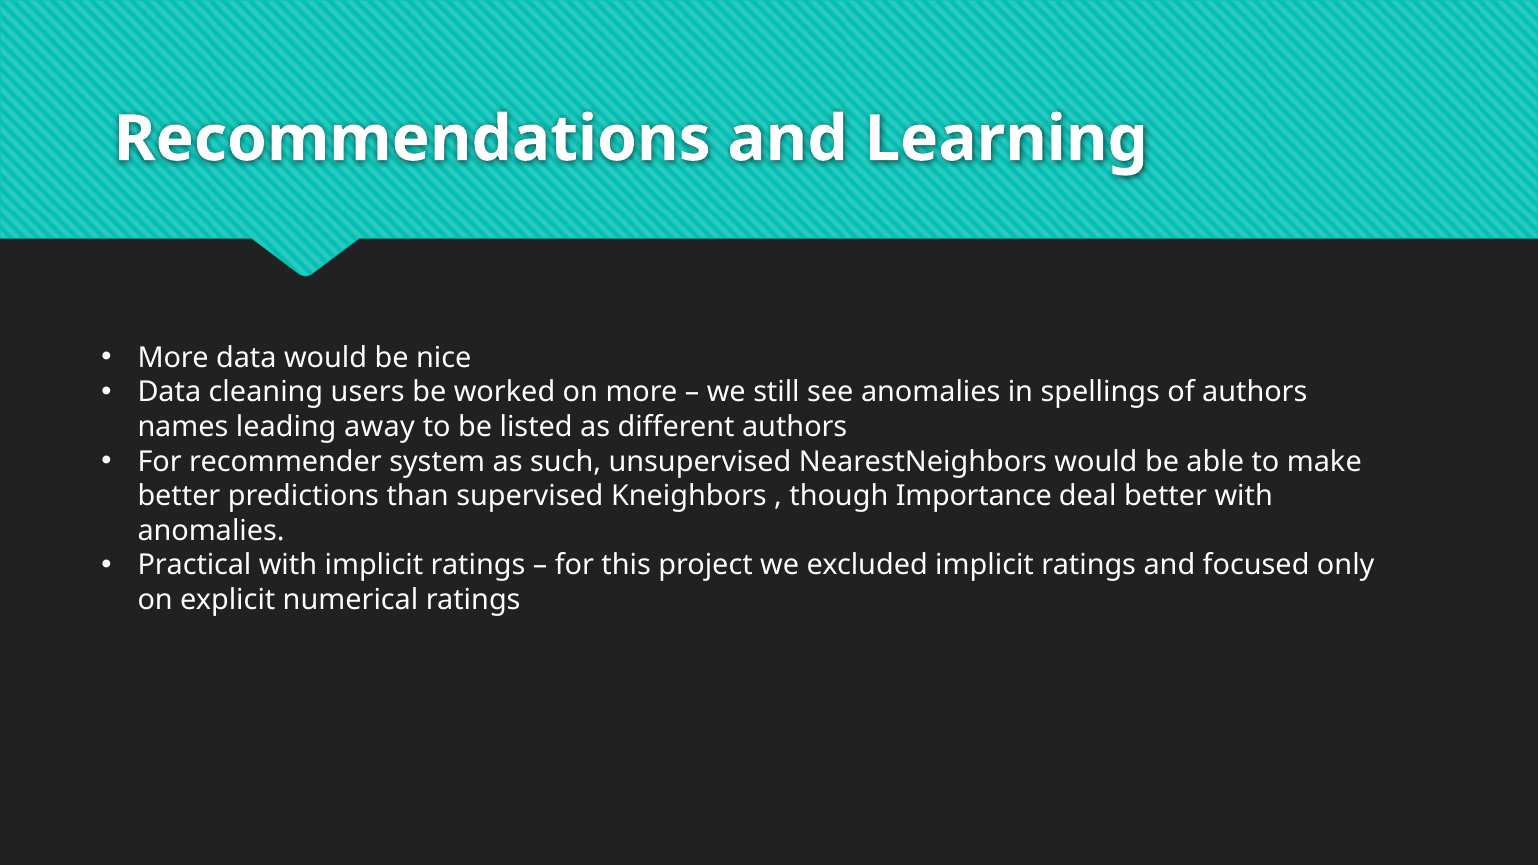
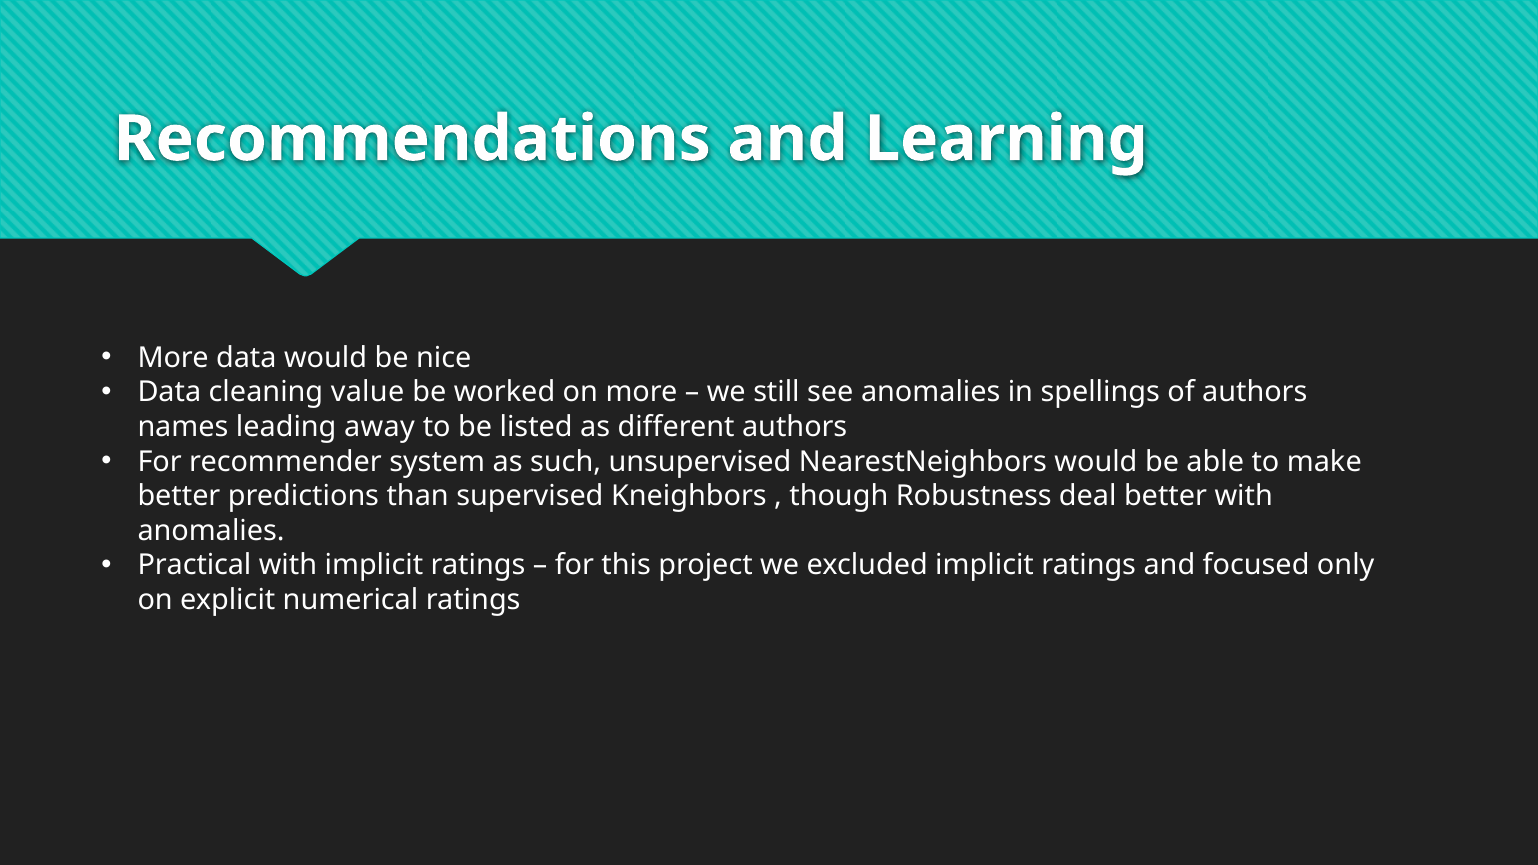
users: users -> value
Importance: Importance -> Robustness
